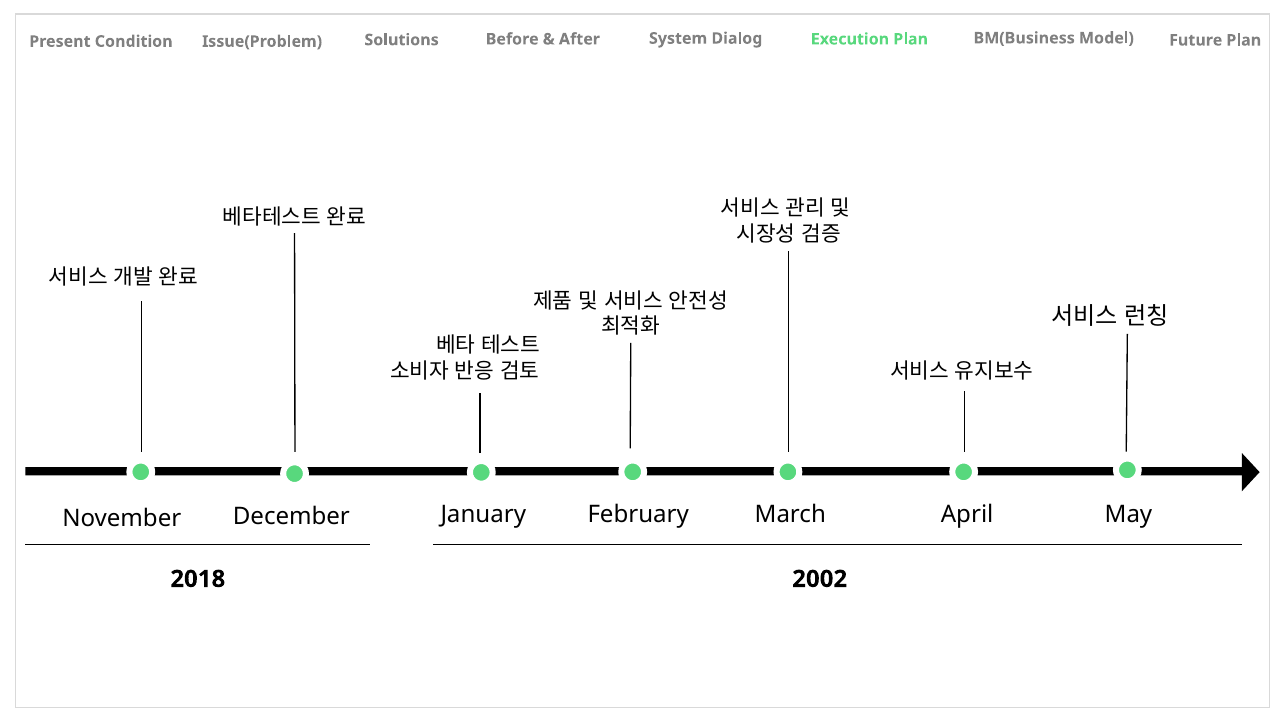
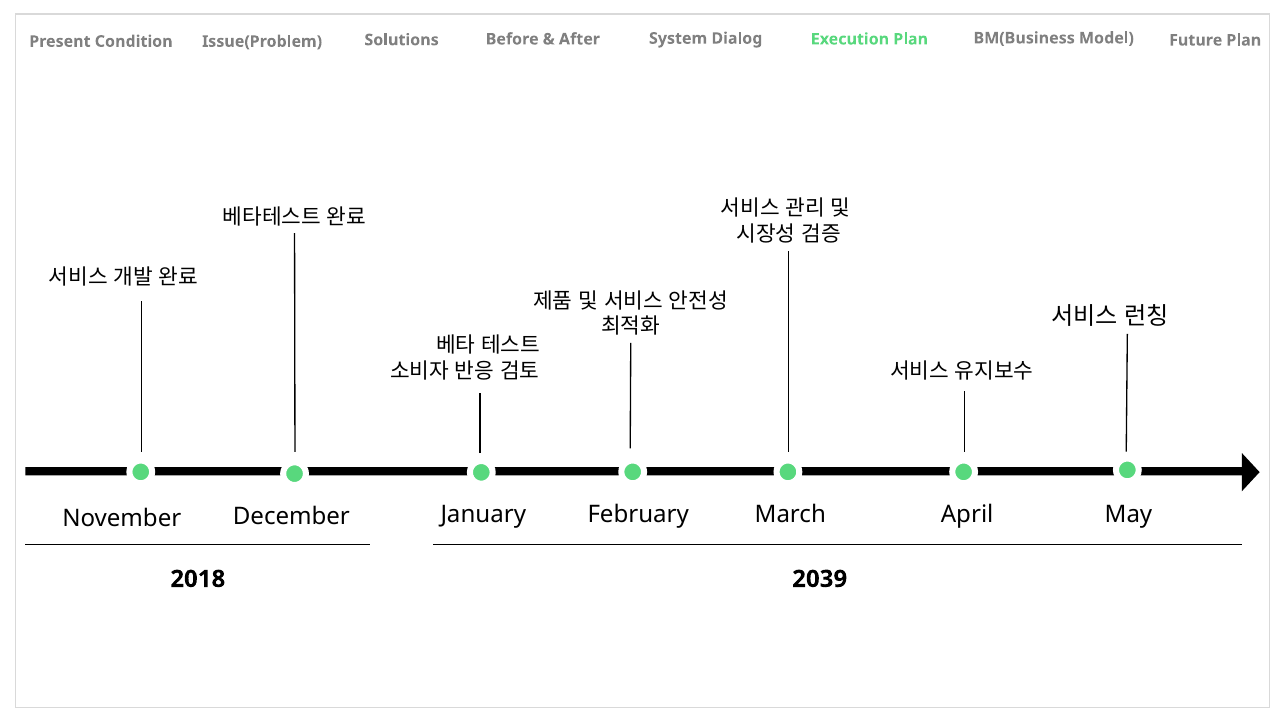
2002: 2002 -> 2039
